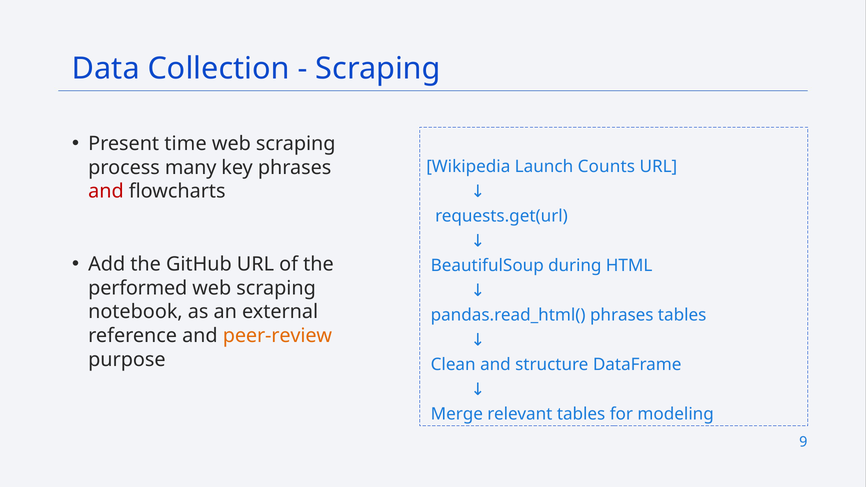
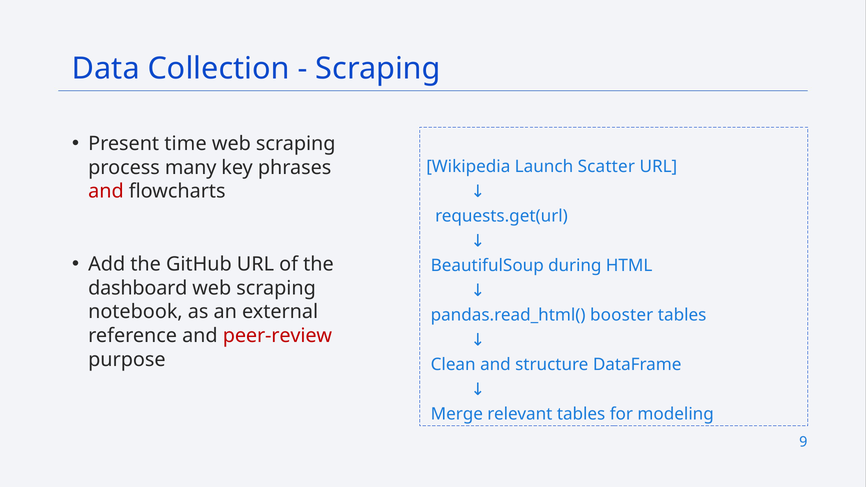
Counts: Counts -> Scatter
performed: performed -> dashboard
pandas.read_html( phrases: phrases -> booster
peer-review colour: orange -> red
